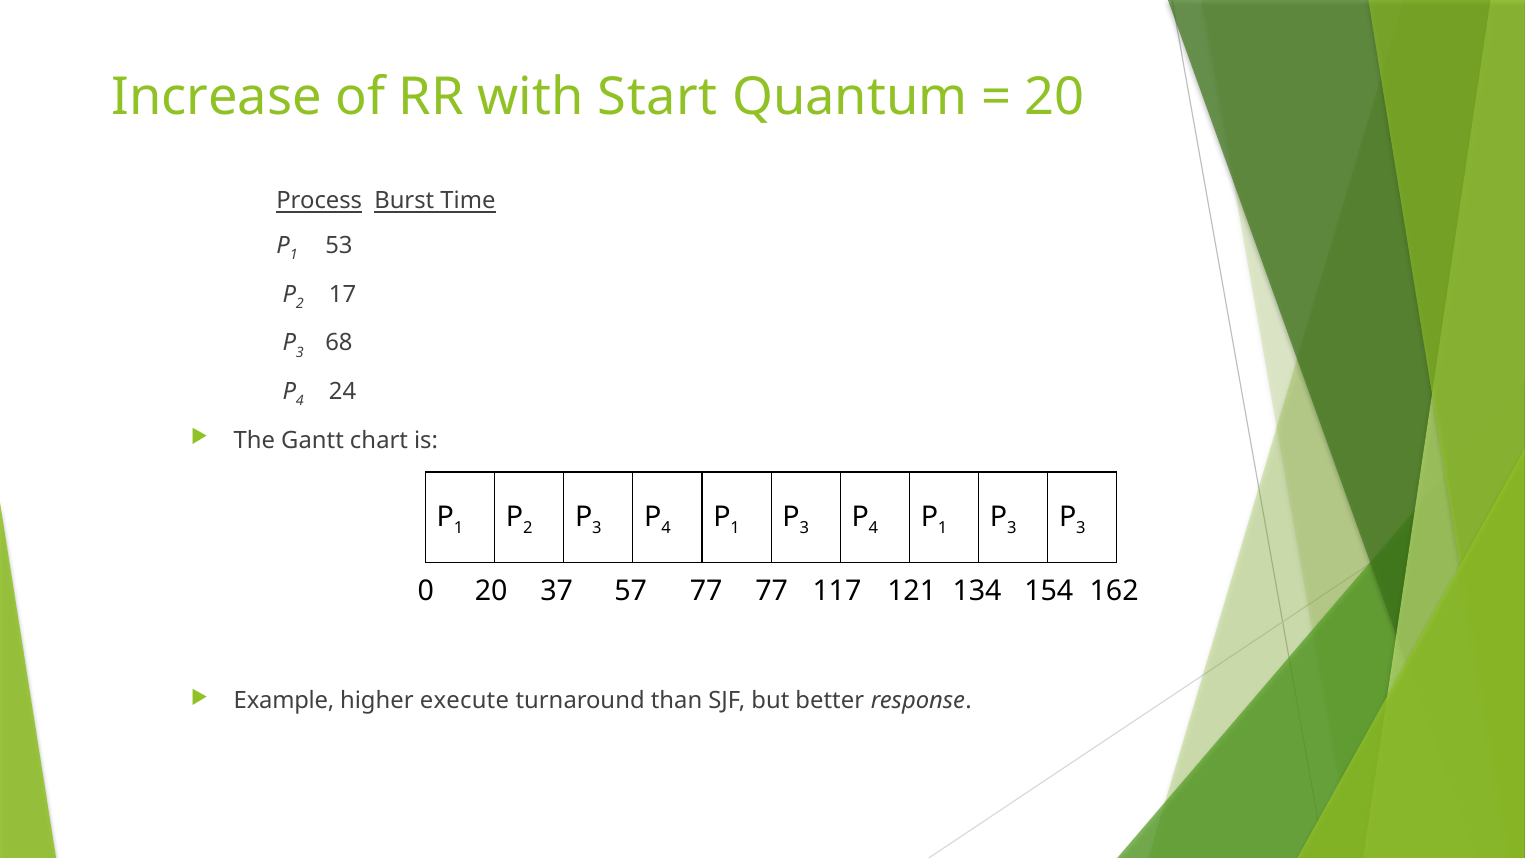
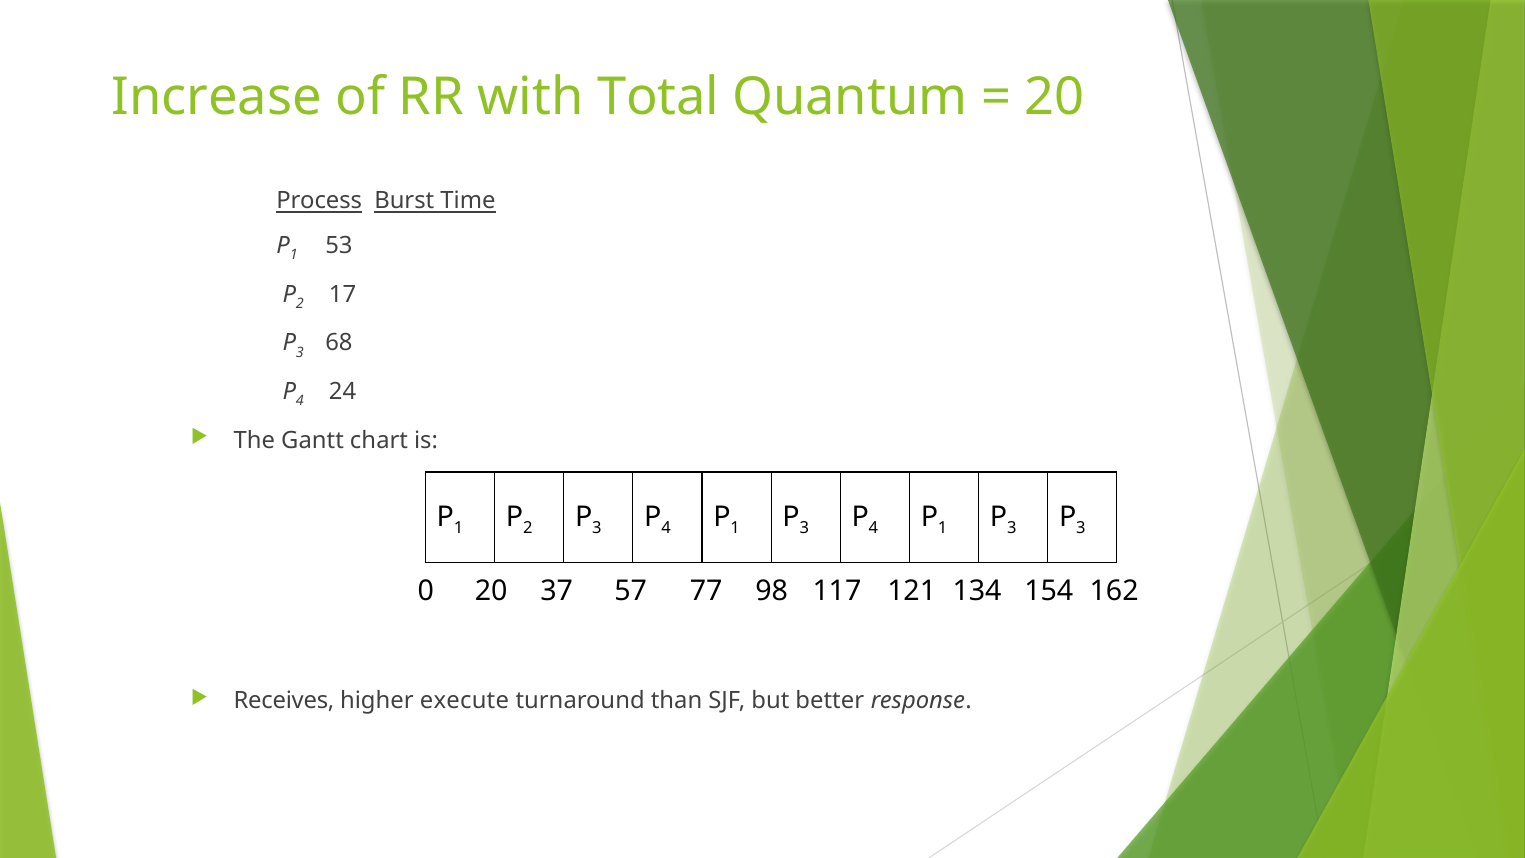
Start: Start -> Total
77 77: 77 -> 98
Example: Example -> Receives
